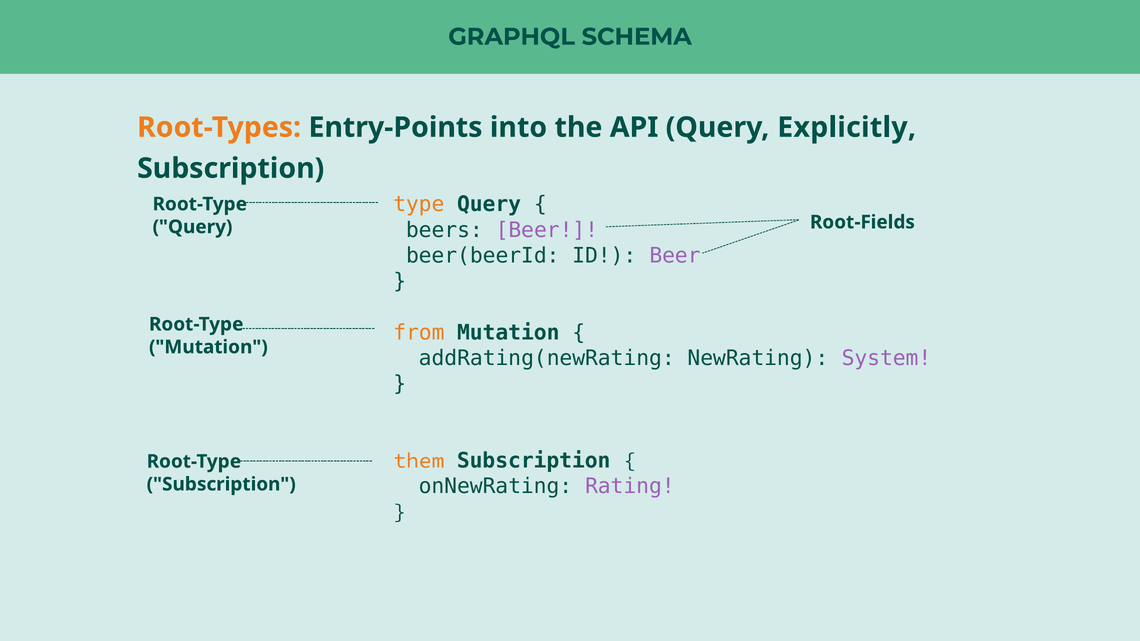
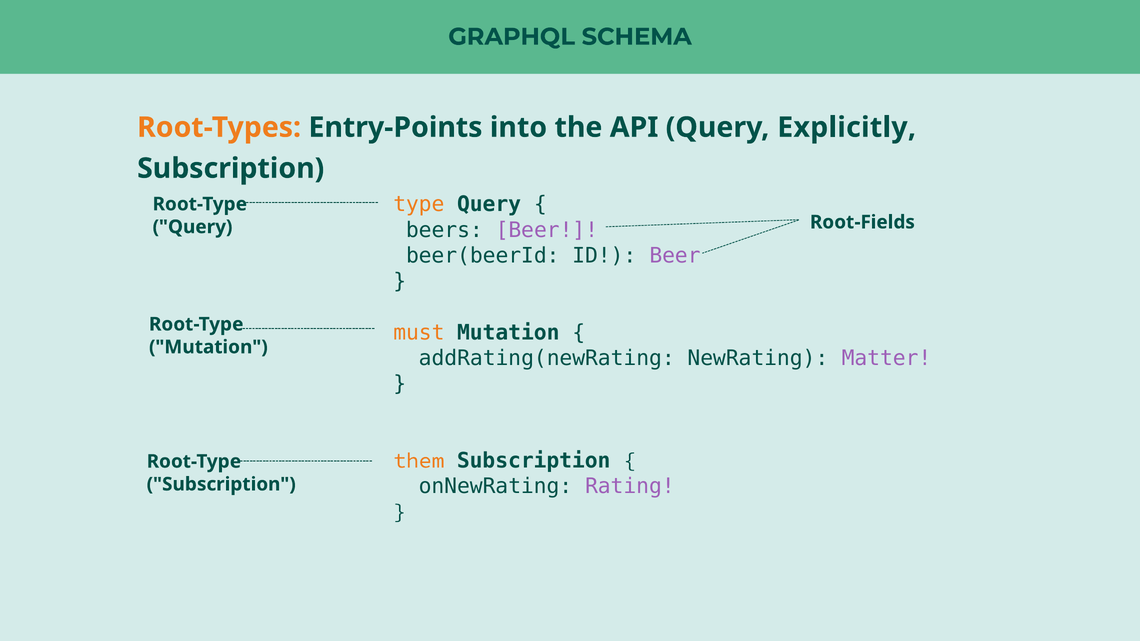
from: from -> must
System: System -> Matter
